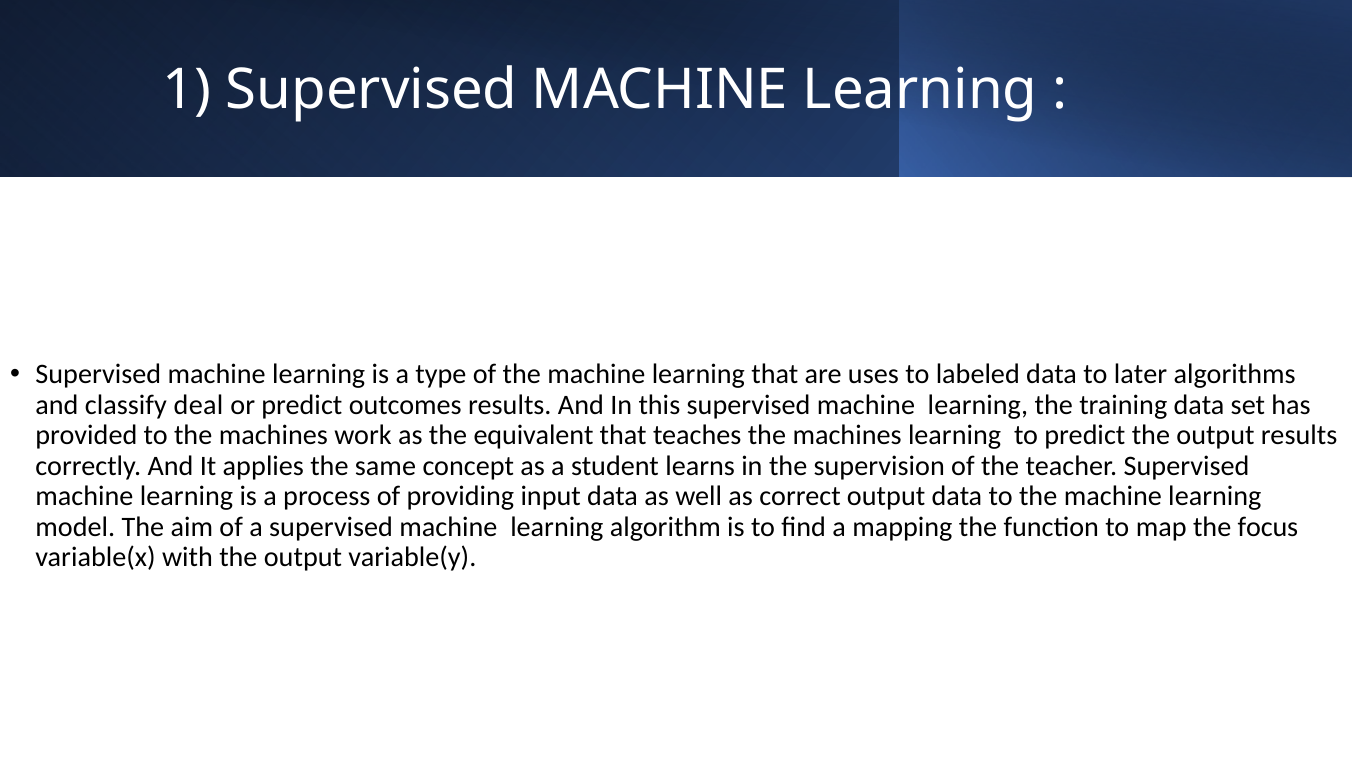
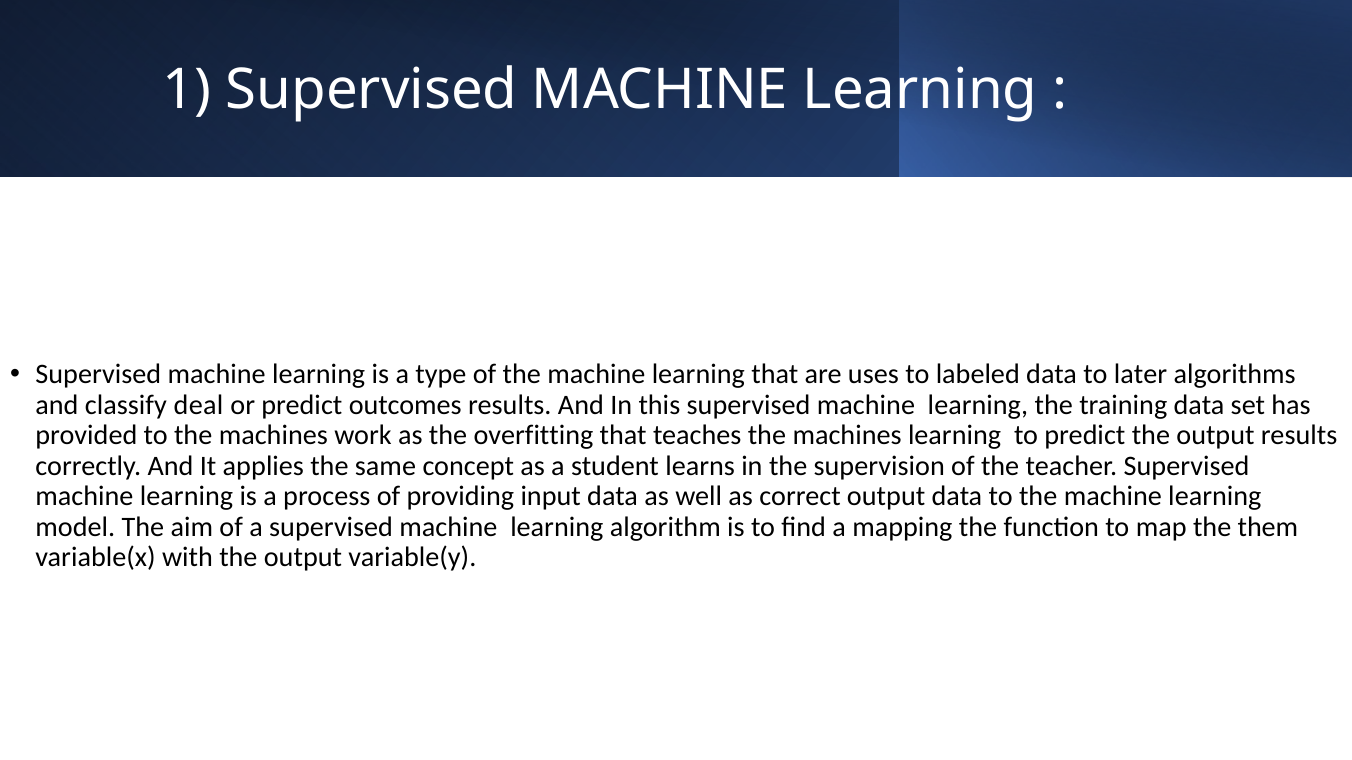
equivalent: equivalent -> overfitting
focus: focus -> them
